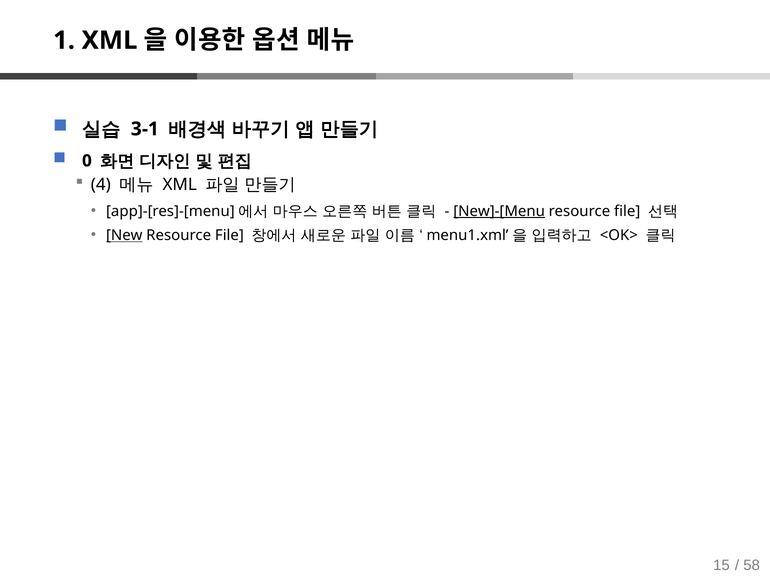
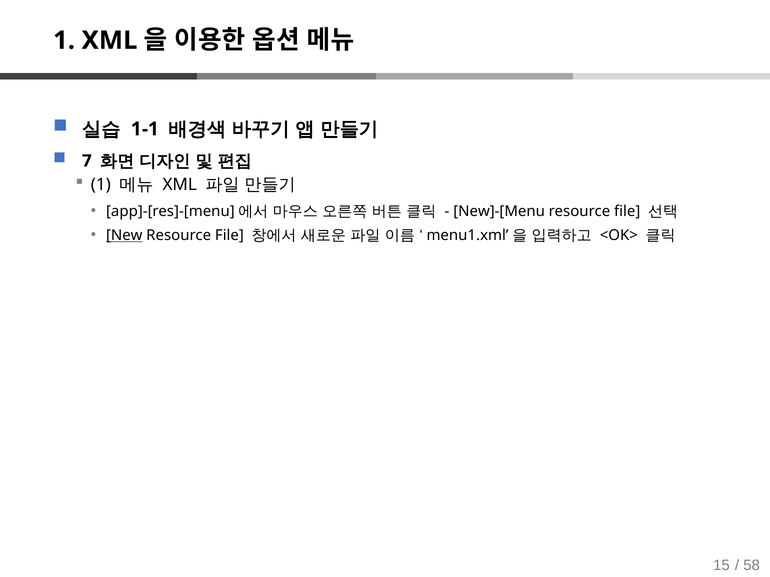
3-1: 3-1 -> 1-1
0: 0 -> 7
4 at (101, 185): 4 -> 1
New]-[Menu underline: present -> none
